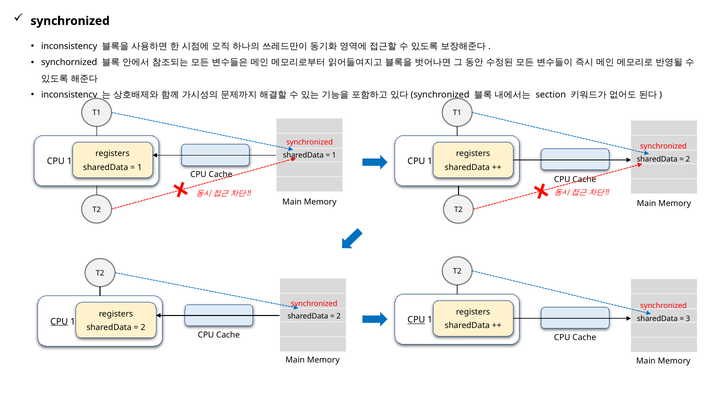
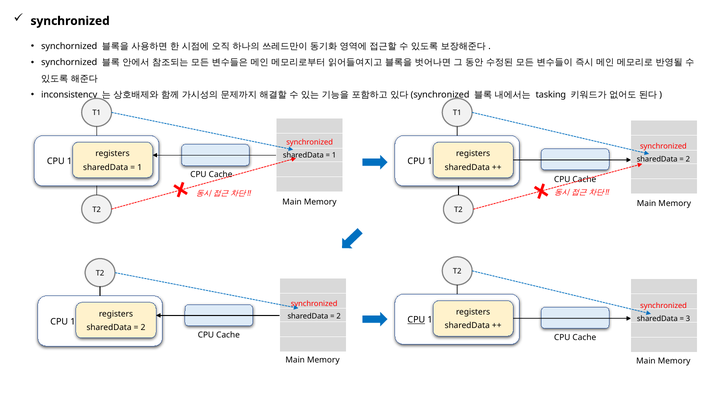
inconsistency at (69, 46): inconsistency -> synchornized
section: section -> tasking
CPU at (59, 322) underline: present -> none
